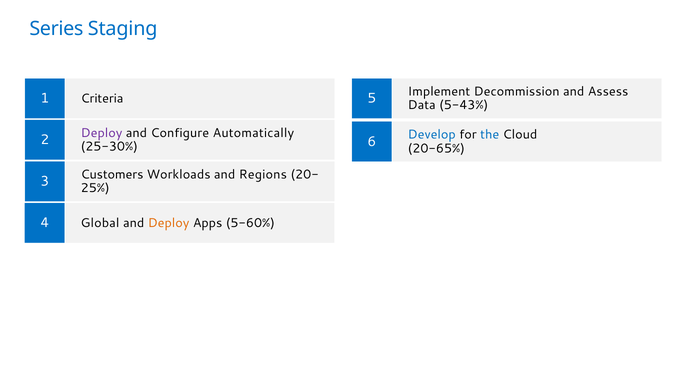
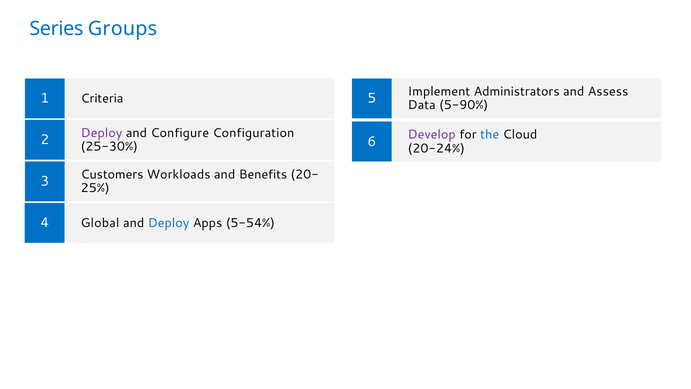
Staging: Staging -> Groups
Decommission: Decommission -> Administrators
5-43%: 5-43% -> 5-90%
Automatically: Automatically -> Configuration
Develop colour: blue -> purple
20-65%: 20-65% -> 20-24%
Regions: Regions -> Benefits
Deploy at (169, 223) colour: orange -> blue
5-60%: 5-60% -> 5-54%
